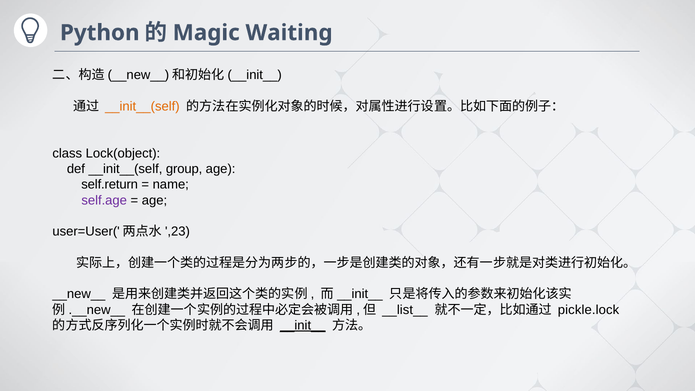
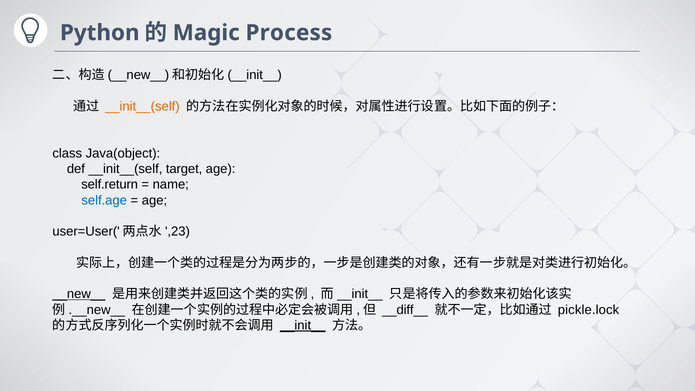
Waiting: Waiting -> Process
Lock(object: Lock(object -> Java(object
group: group -> target
self.age colour: purple -> blue
__new__ underline: none -> present
__list__: __list__ -> __diff__
